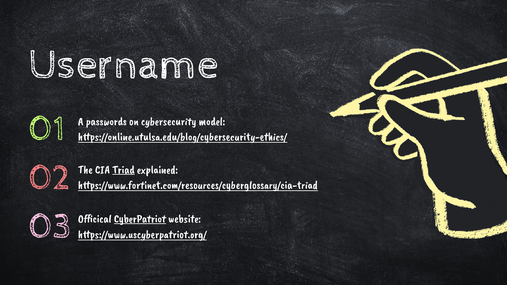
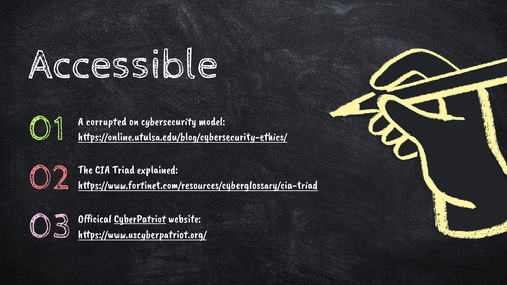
Username: Username -> Accessible
passwords: passwords -> corrupted
Triad underline: present -> none
